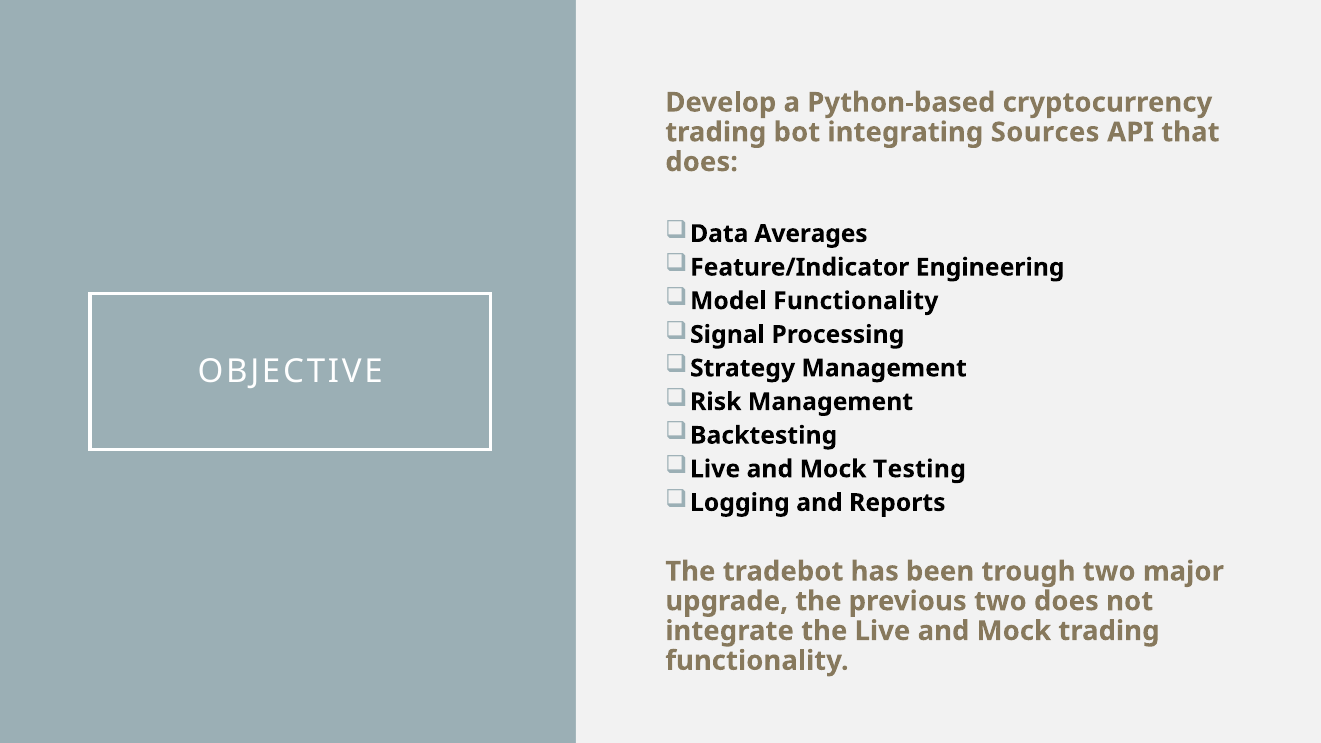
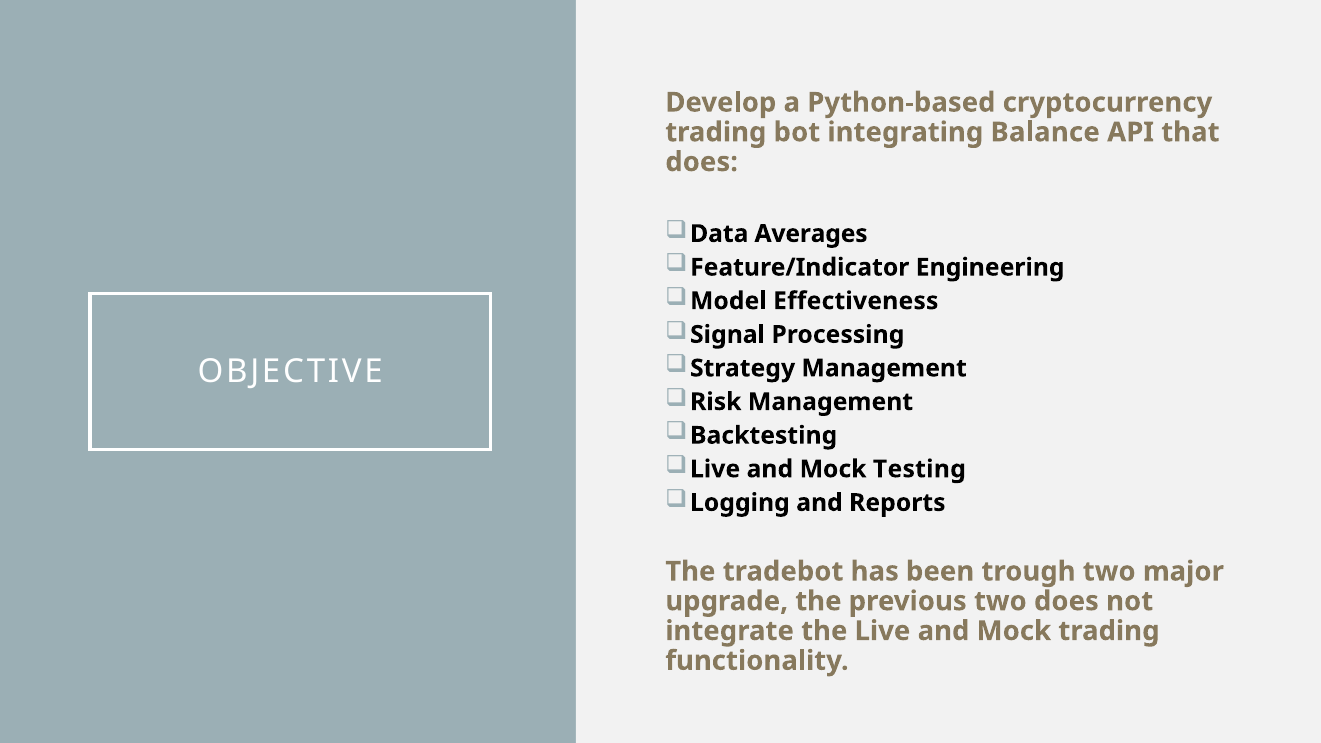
Sources: Sources -> Balance
Model Functionality: Functionality -> Effectiveness
